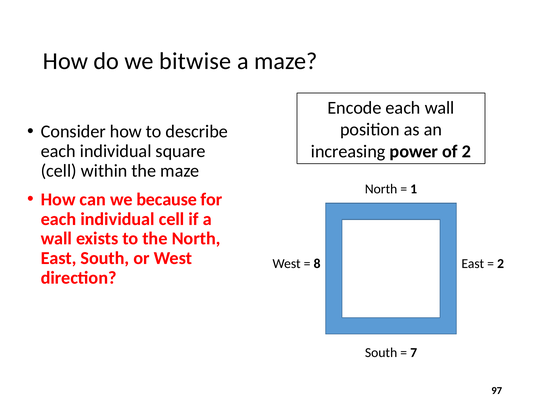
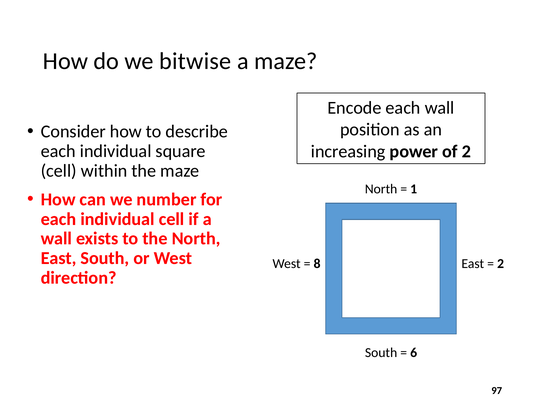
because: because -> number
7: 7 -> 6
